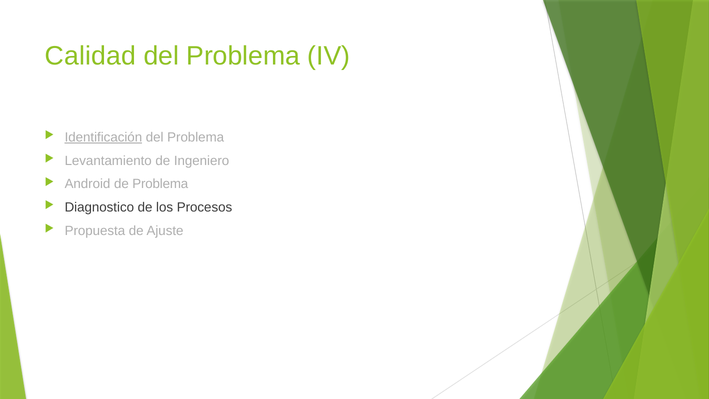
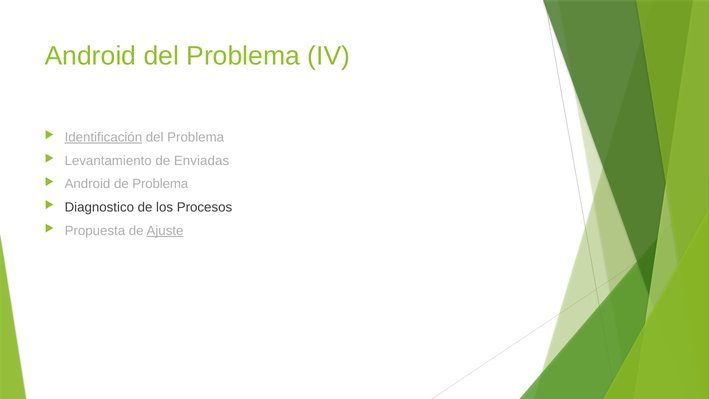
Calidad at (90, 56): Calidad -> Android
Ingeniero: Ingeniero -> Enviadas
Ajuste underline: none -> present
